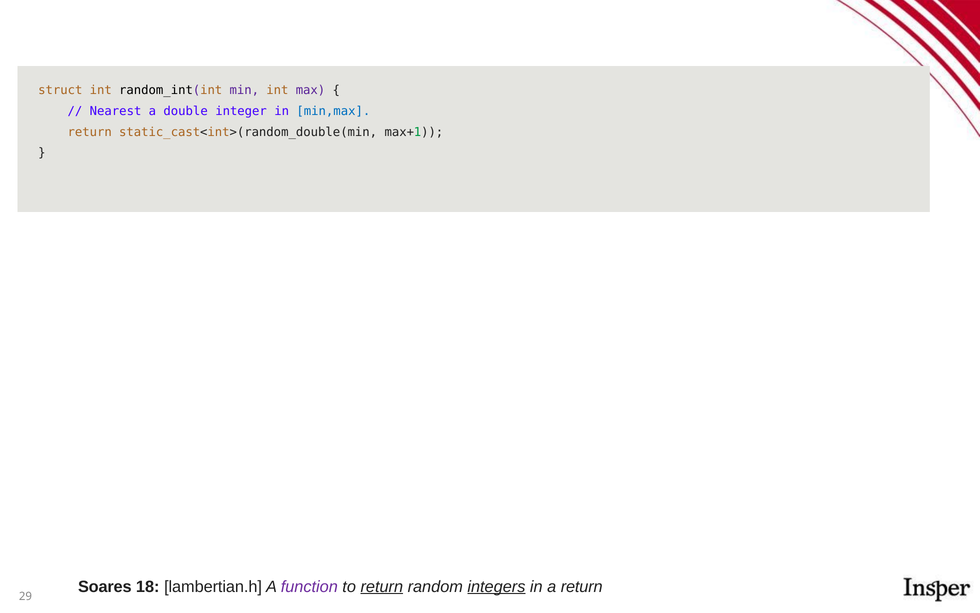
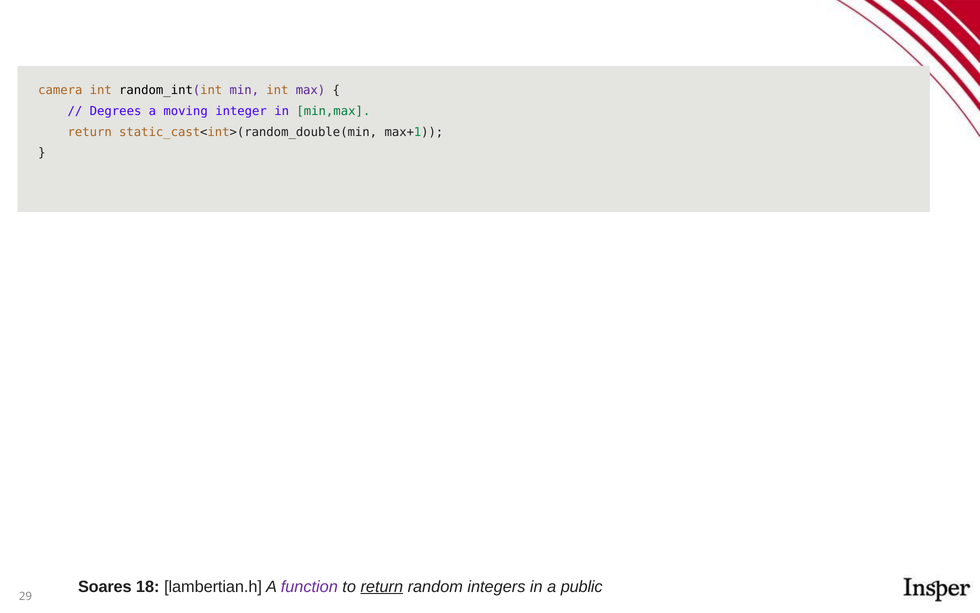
struct: struct -> camera
Nearest: Nearest -> Degrees
double: double -> moving
min,max colour: blue -> green
integers underline: present -> none
a return: return -> public
